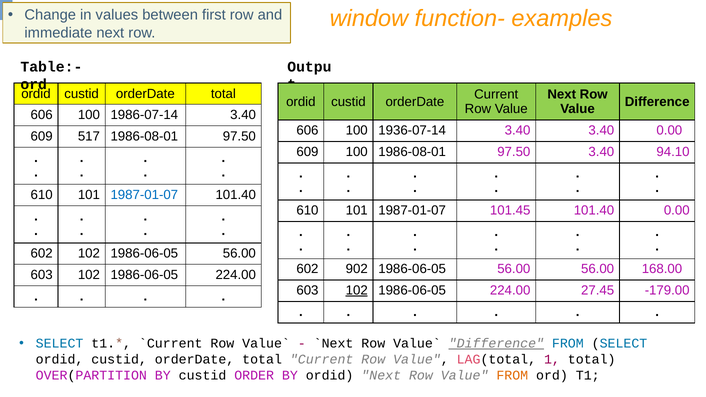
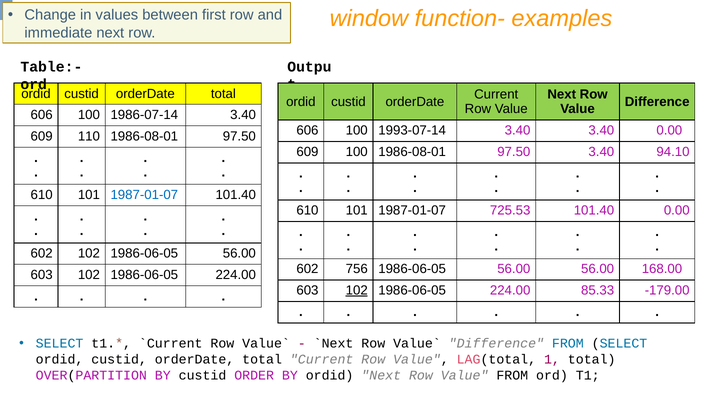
1936-07-14: 1936-07-14 -> 1993-07-14
517: 517 -> 110
101.45: 101.45 -> 725.53
902: 902 -> 756
27.45: 27.45 -> 85.33
Difference at (496, 344) underline: present -> none
FROM at (512, 375) colour: orange -> black
